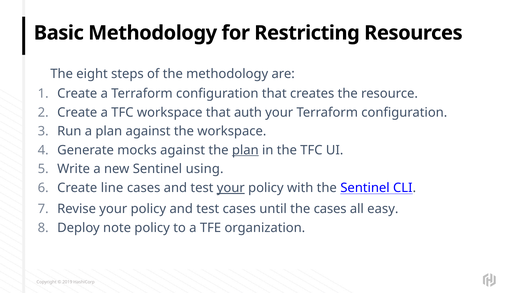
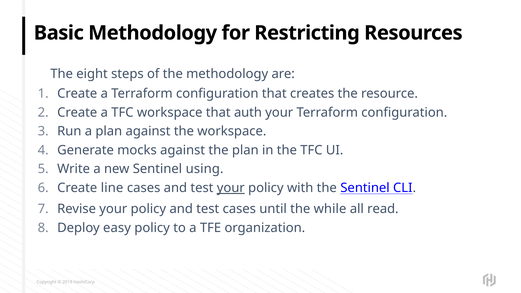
plan at (245, 150) underline: present -> none
the cases: cases -> while
easy: easy -> read
note: note -> easy
